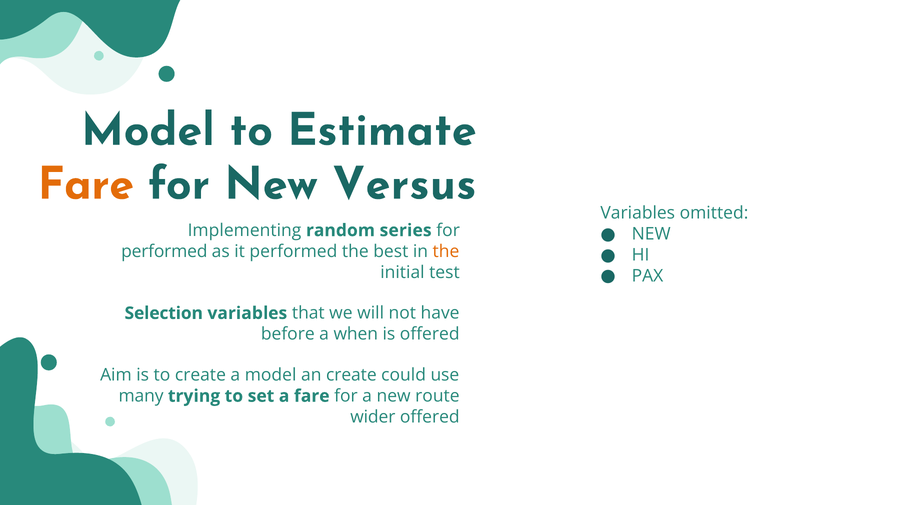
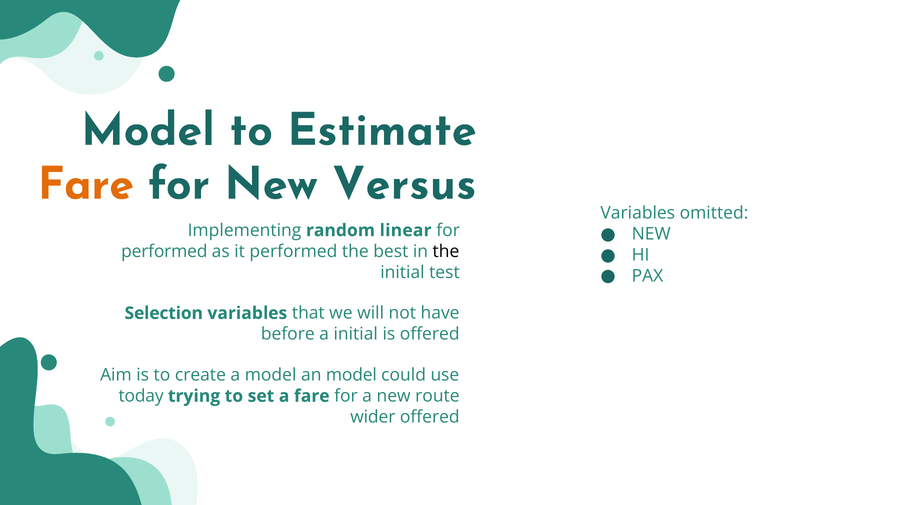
series: series -> linear
the at (446, 251) colour: orange -> black
a when: when -> initial
an create: create -> model
many: many -> today
